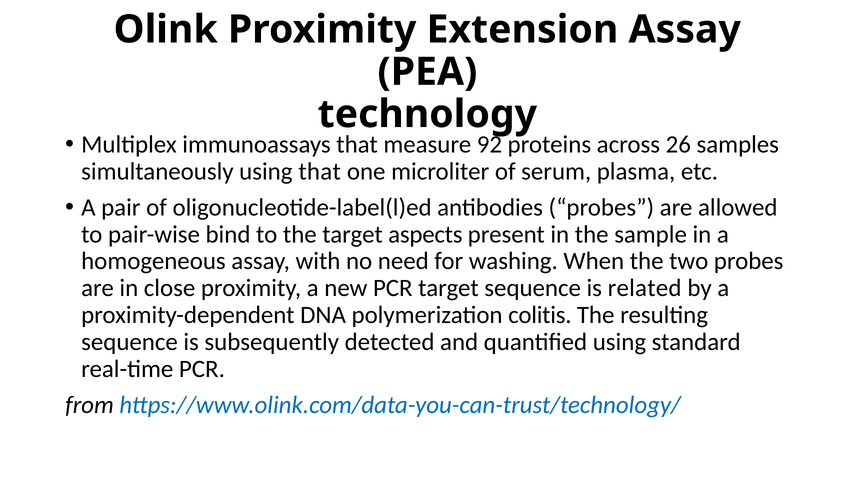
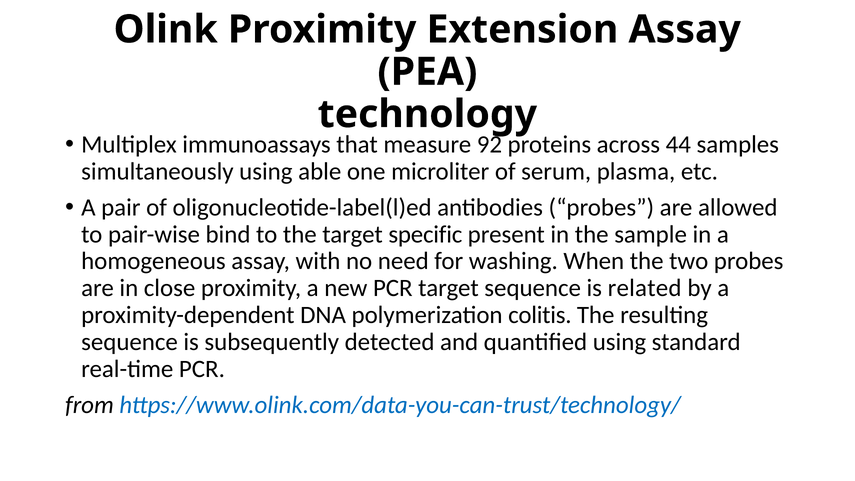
26: 26 -> 44
using that: that -> able
aspects: aspects -> specific
